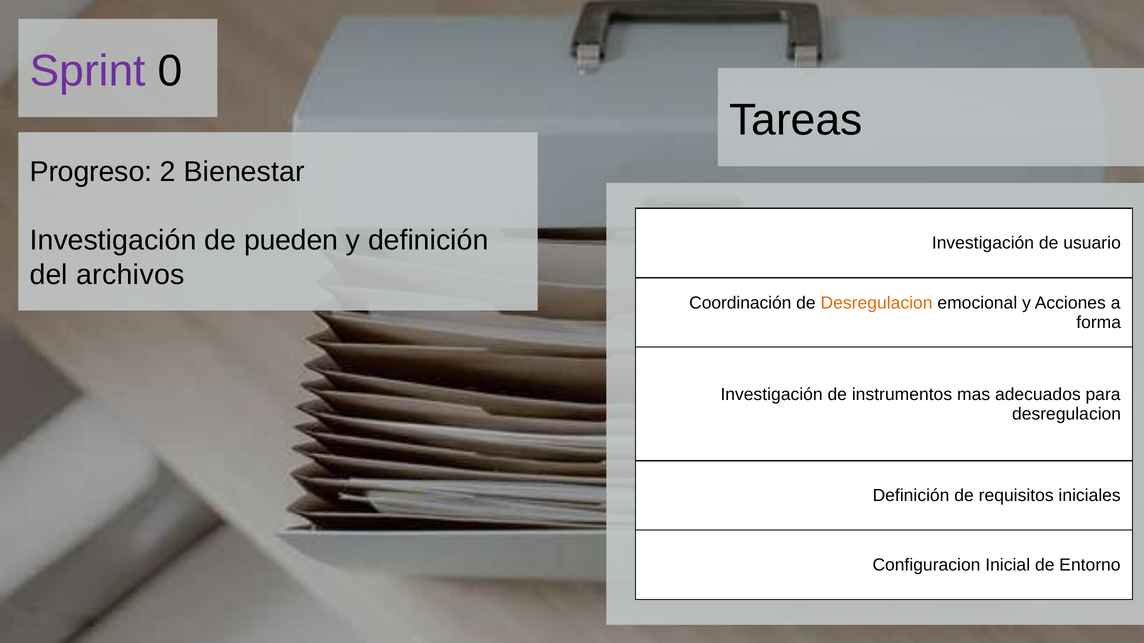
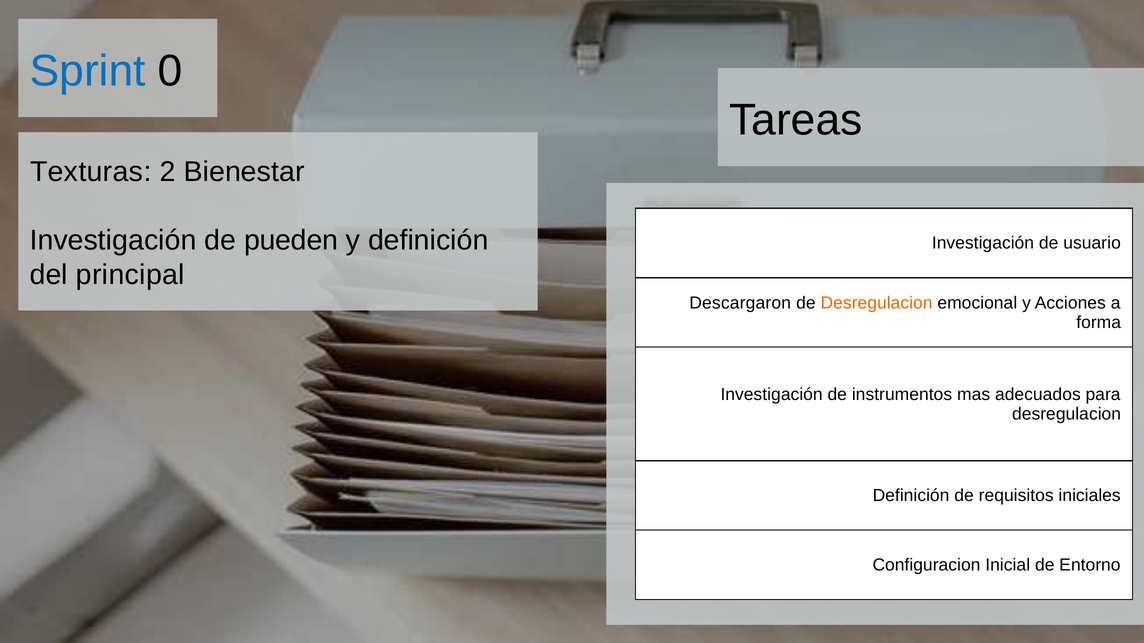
Sprint colour: purple -> blue
Progreso: Progreso -> Texturas
archivos: archivos -> principal
Coordinación: Coordinación -> Descargaron
